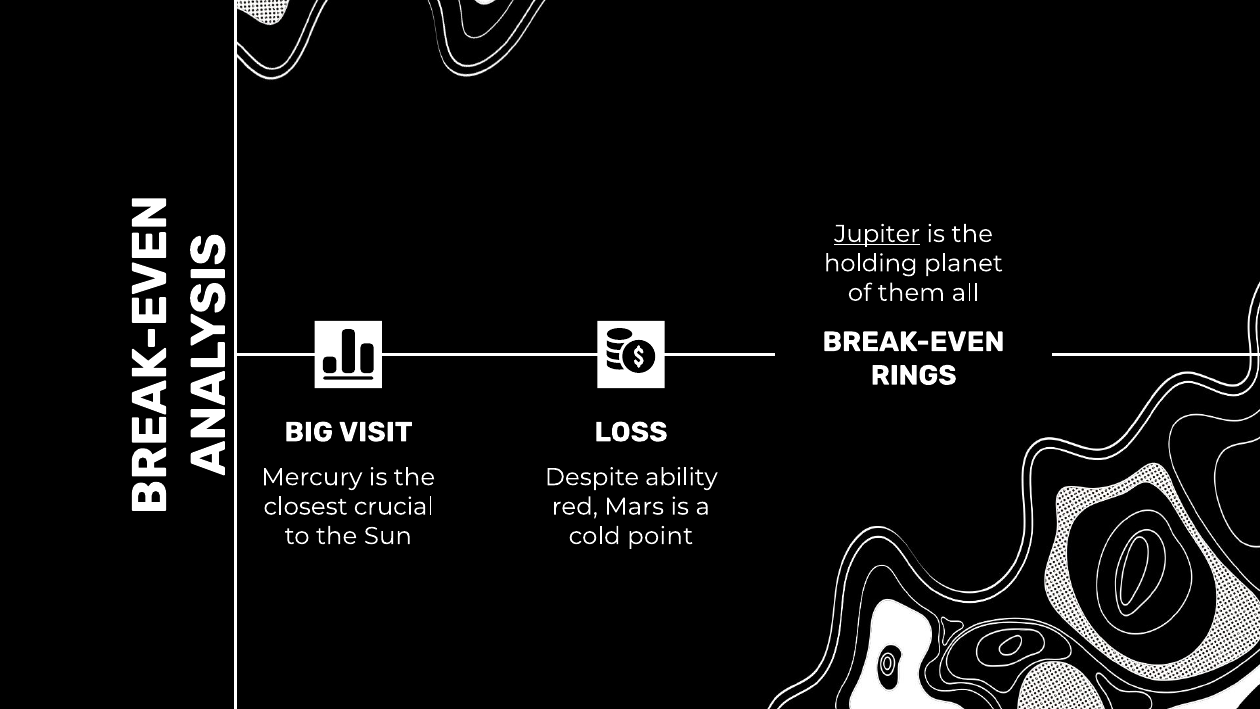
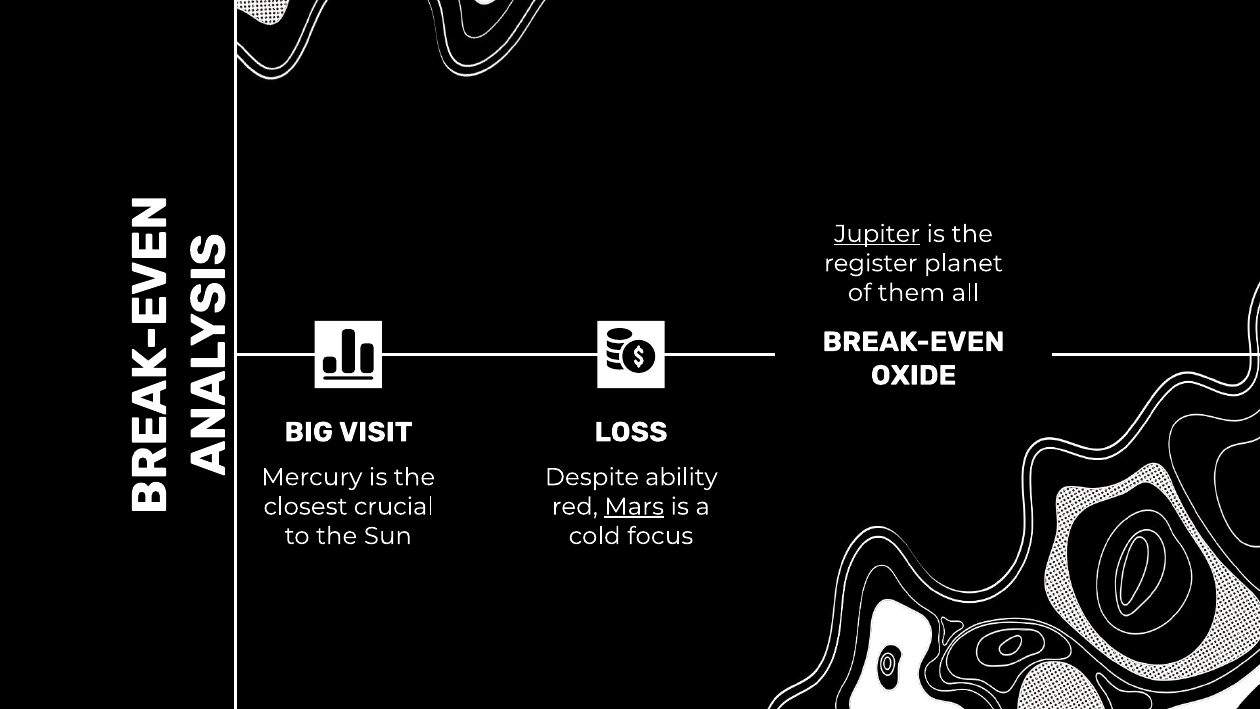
holding: holding -> register
RINGS: RINGS -> OXIDE
Mars underline: none -> present
point: point -> focus
